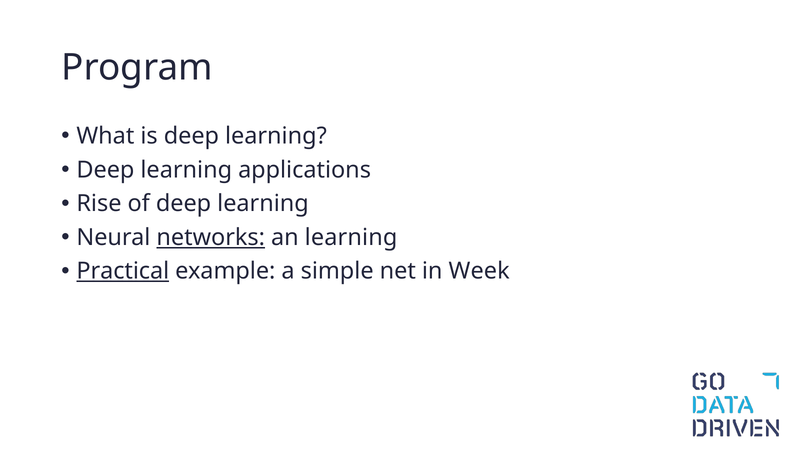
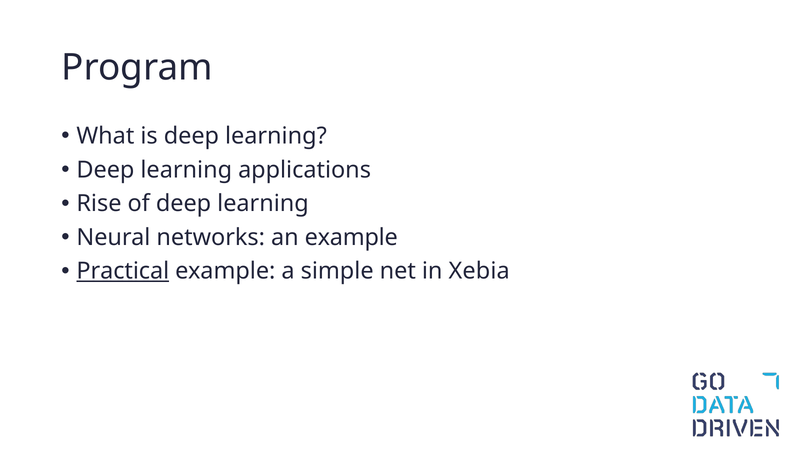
networks underline: present -> none
an learning: learning -> example
Week: Week -> Xebia
